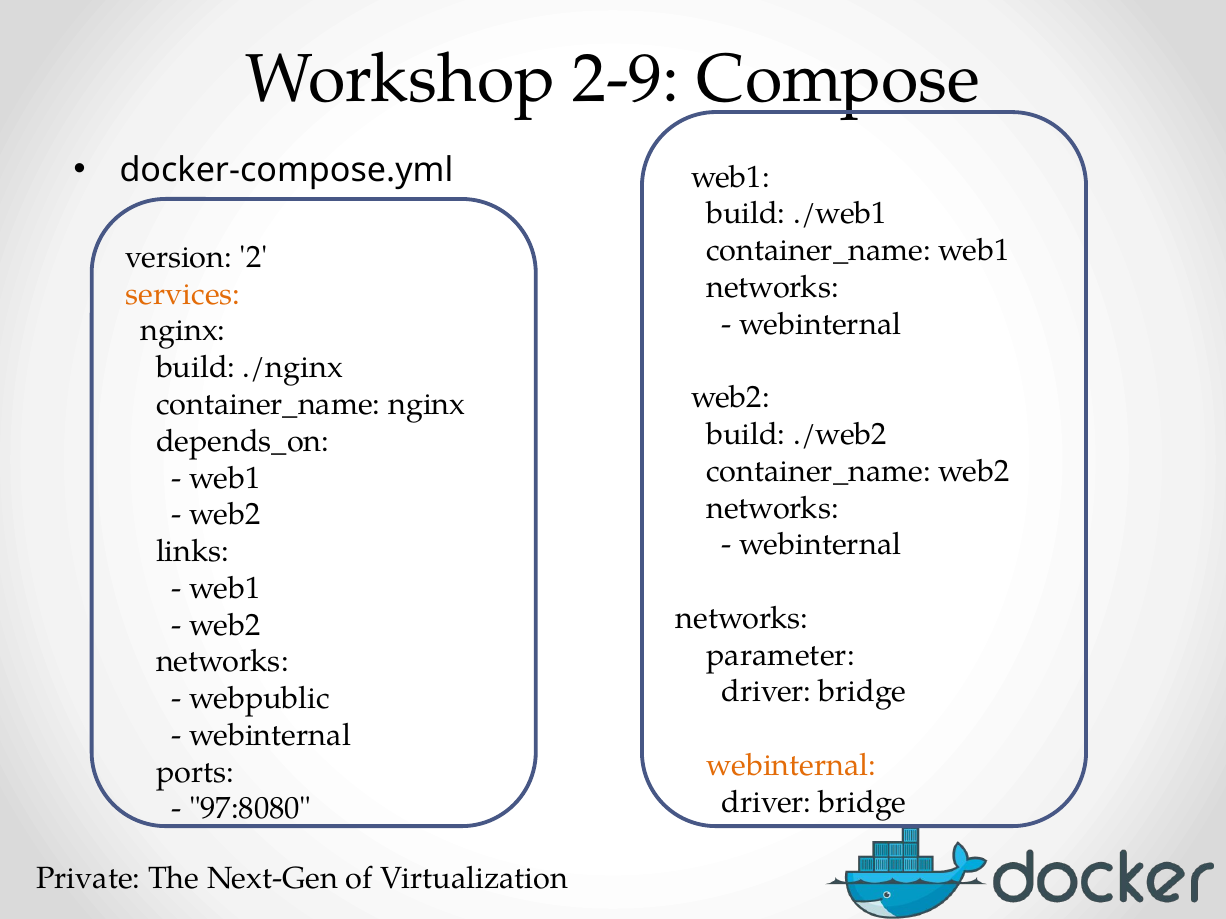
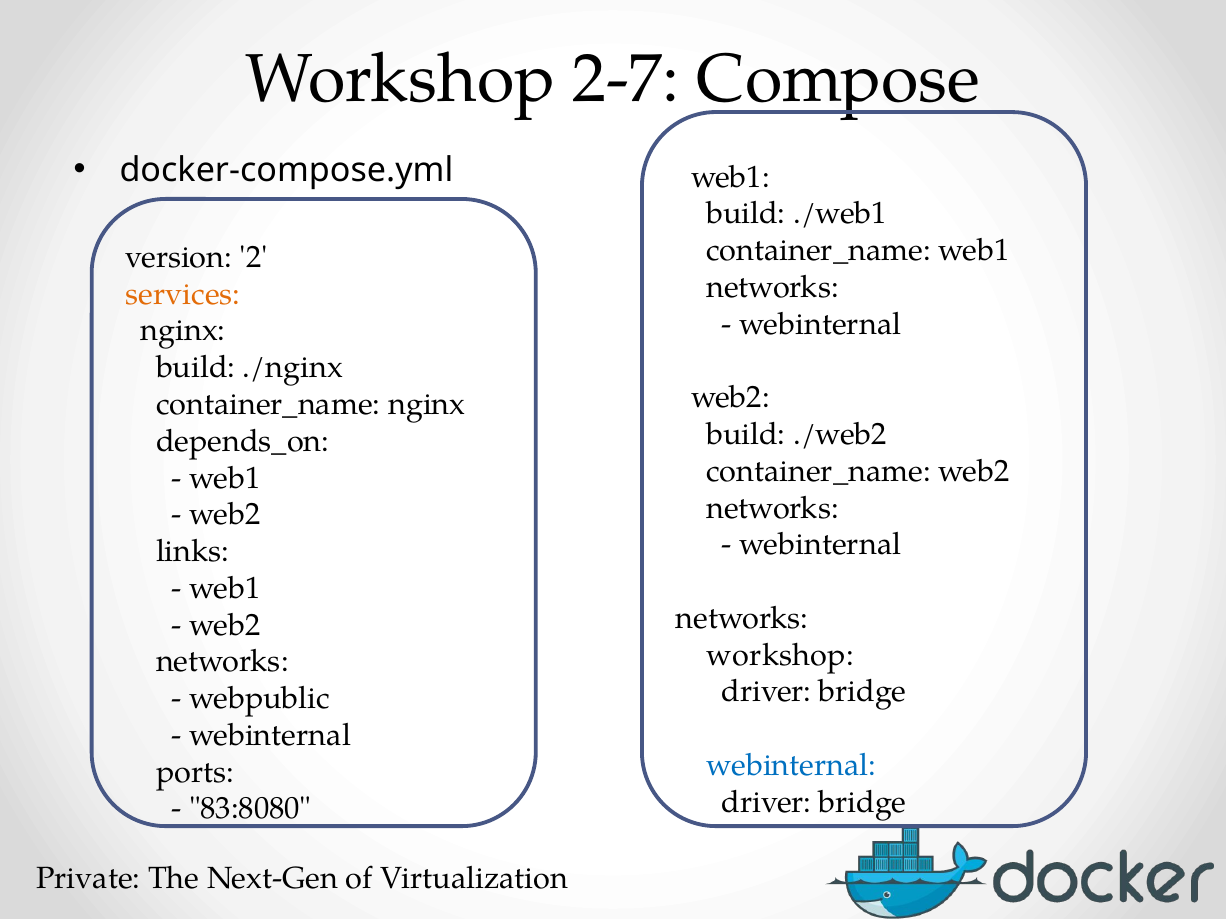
2-9: 2-9 -> 2-7
parameter at (781, 655): parameter -> workshop
webinternal at (791, 766) colour: orange -> blue
97:8080: 97:8080 -> 83:8080
